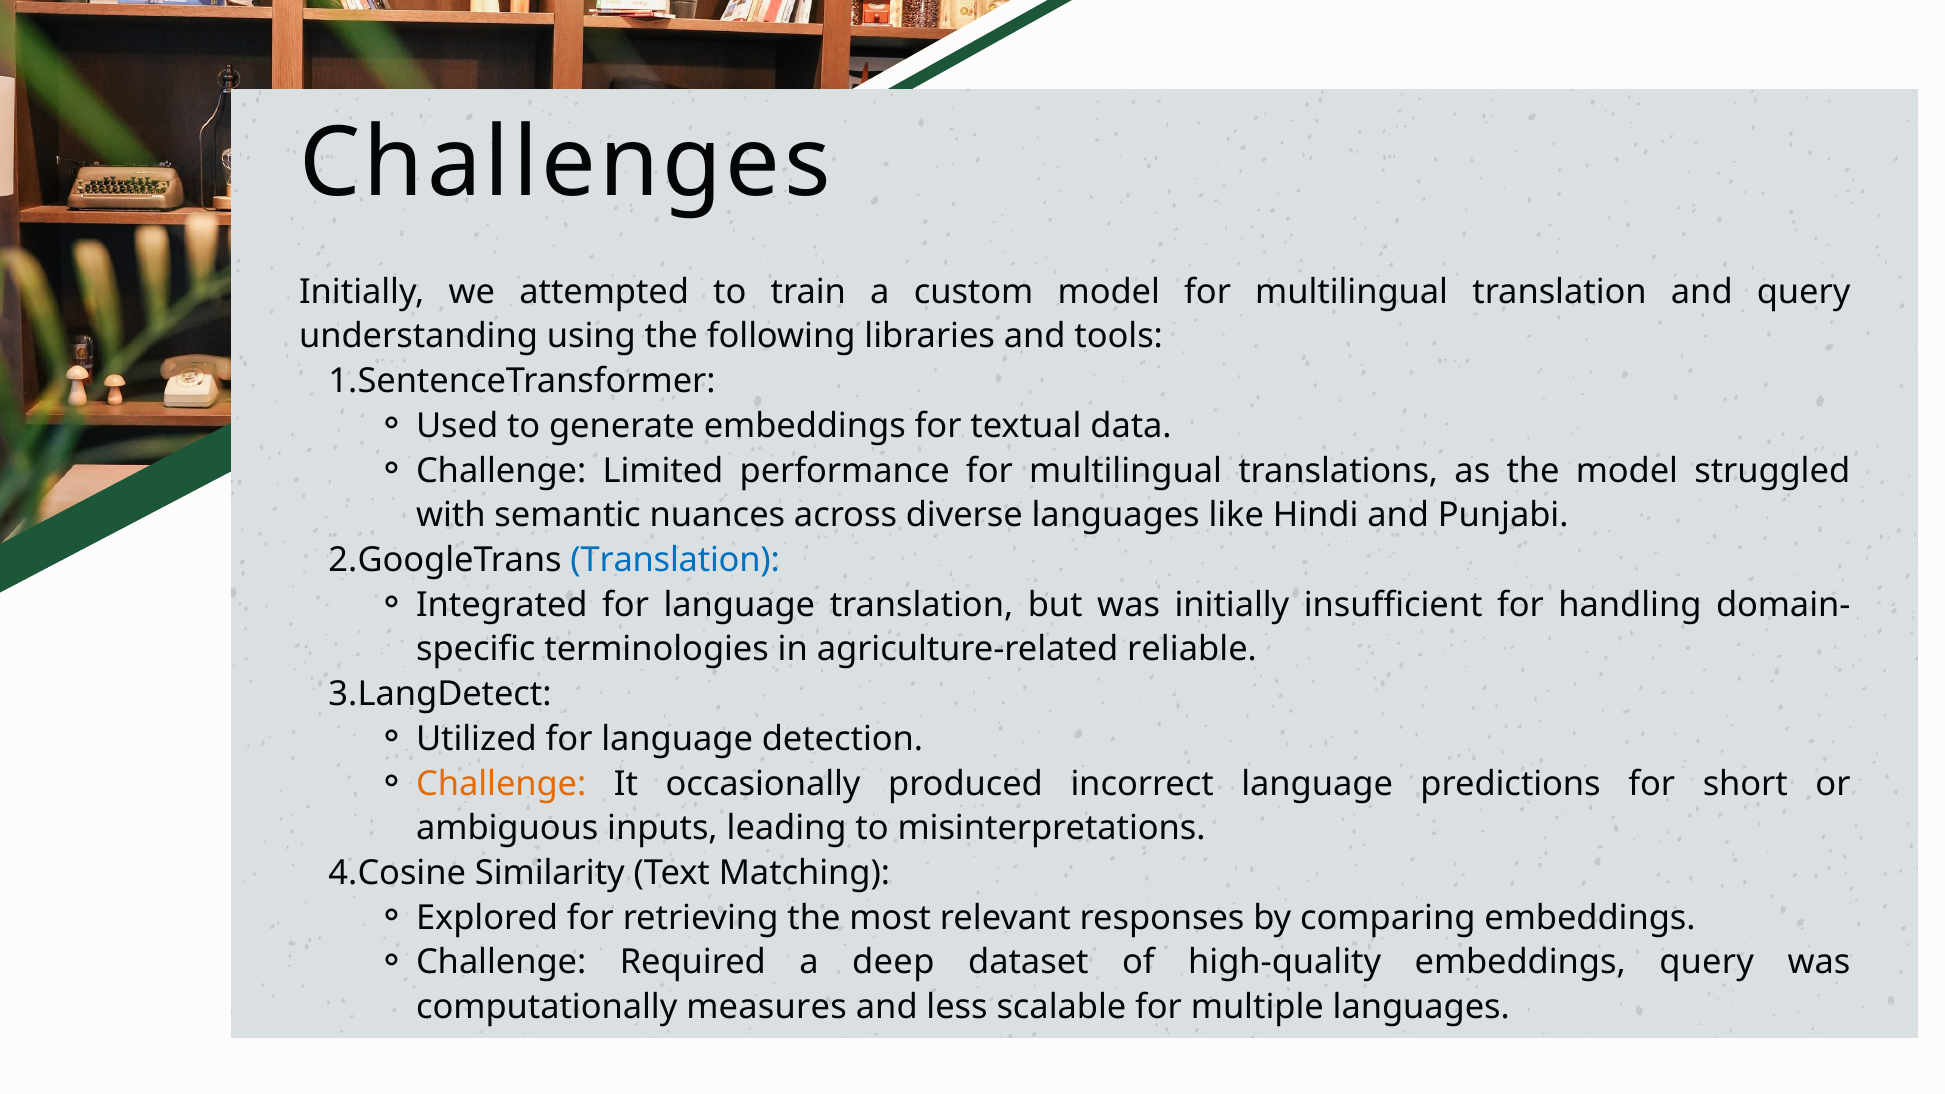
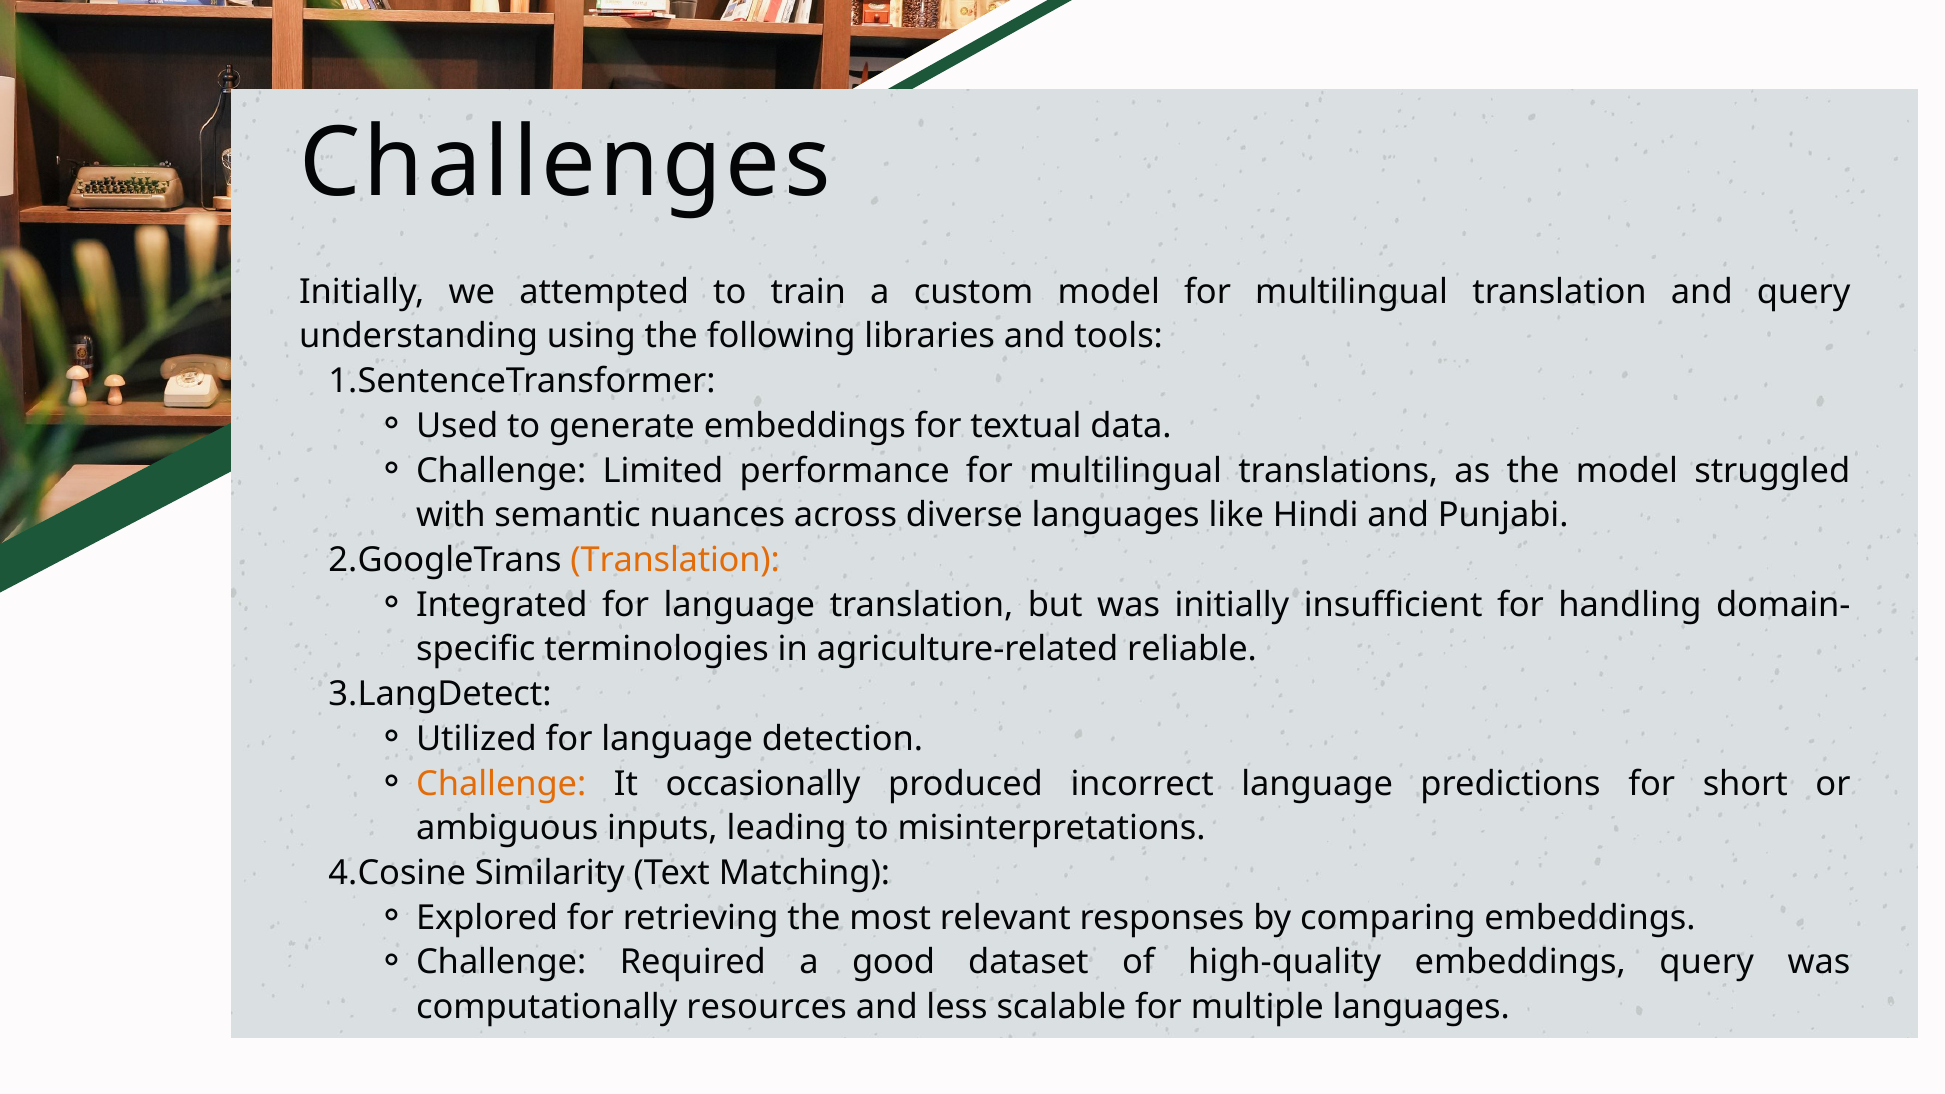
Translation at (675, 560) colour: blue -> orange
deep: deep -> good
measures: measures -> resources
